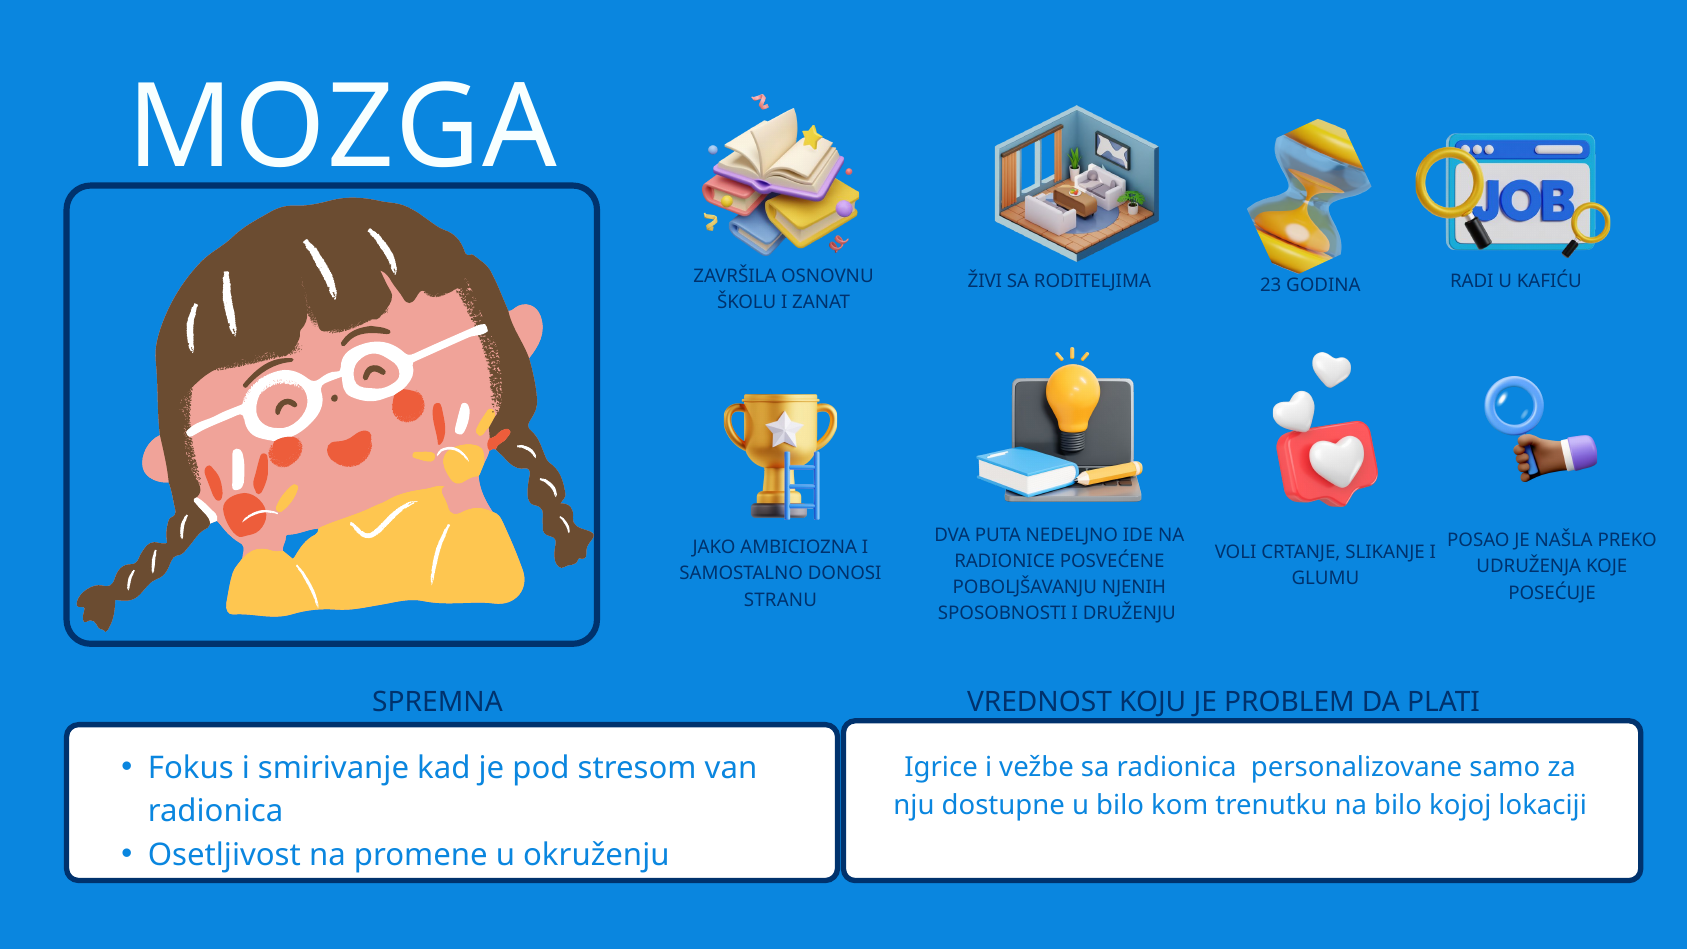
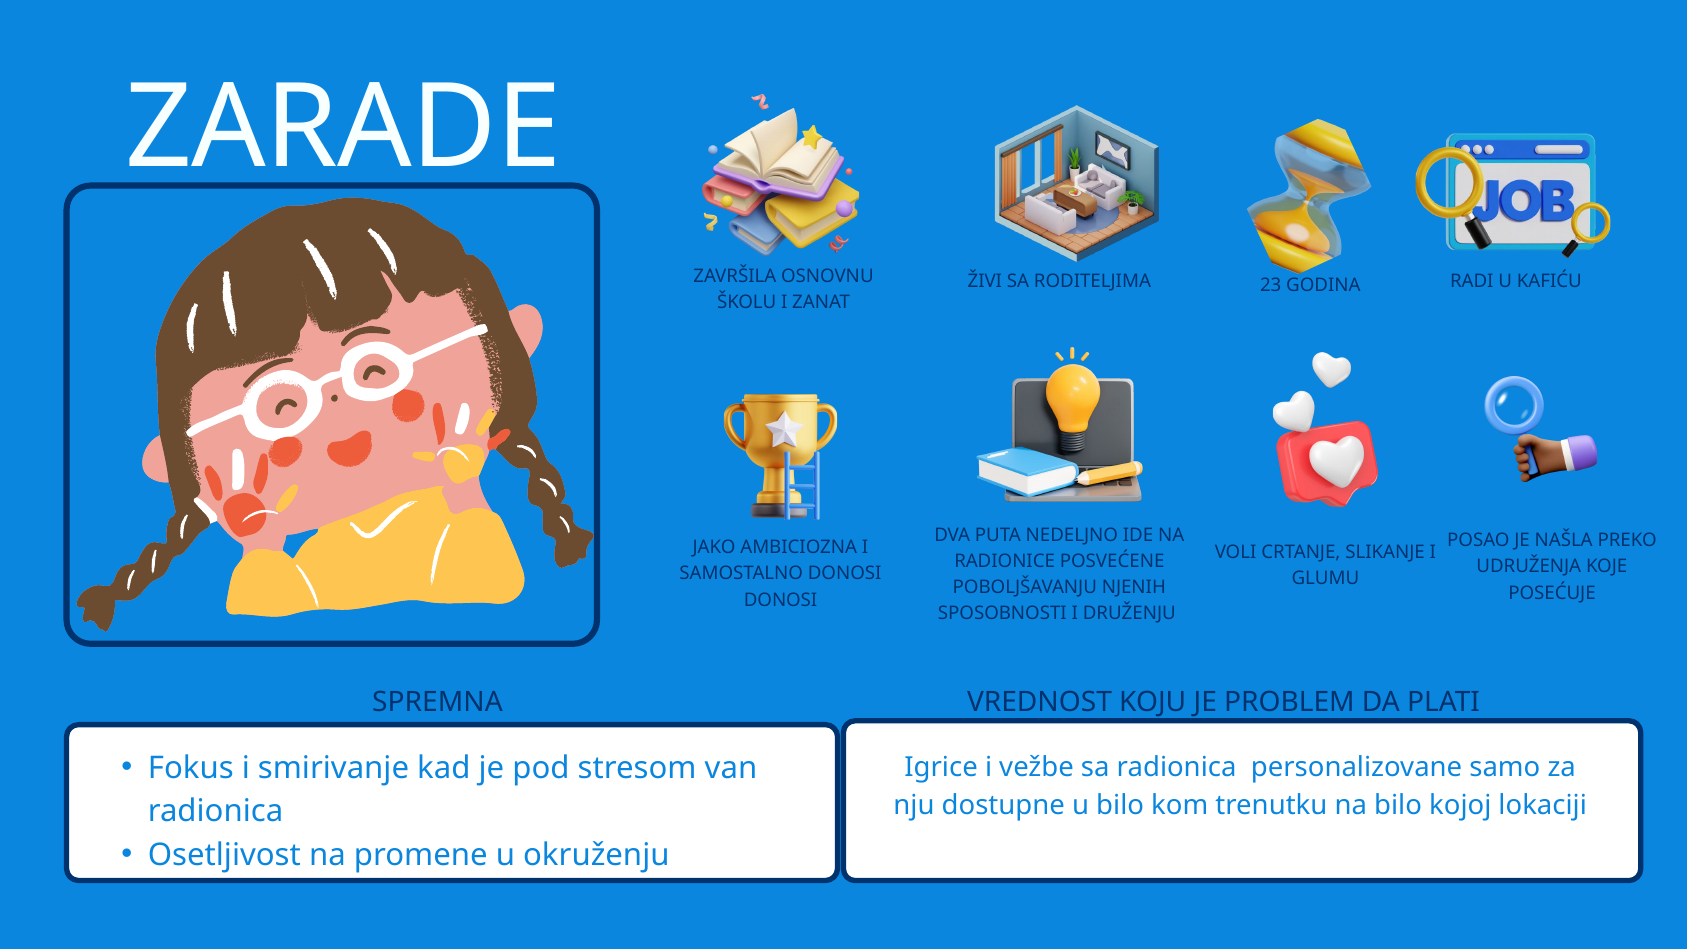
MOZGA: MOZGA -> ZARADE
STRANU at (780, 600): STRANU -> DONOSI
